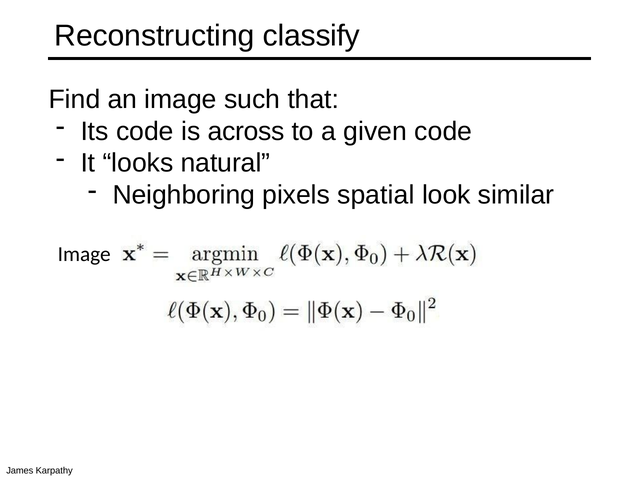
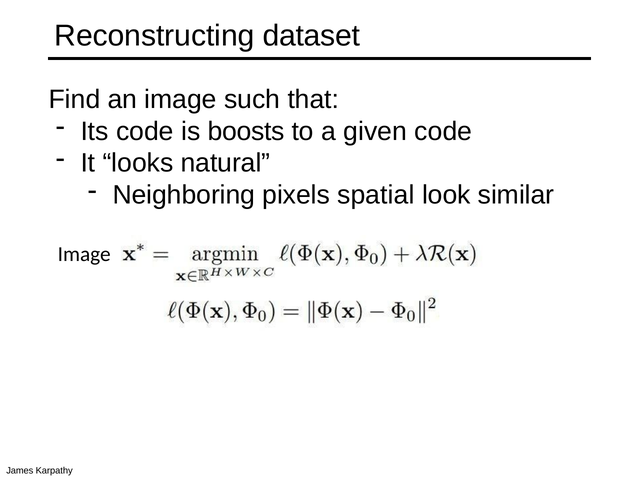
classify: classify -> dataset
across: across -> boosts
